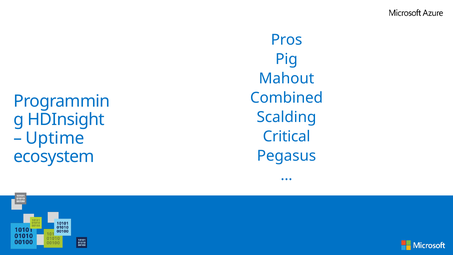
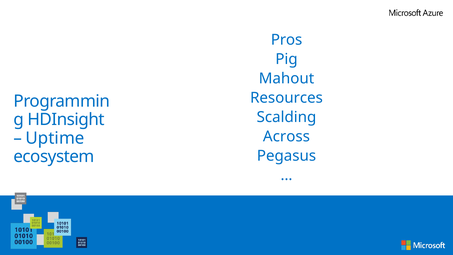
Combined: Combined -> Resources
Critical: Critical -> Across
